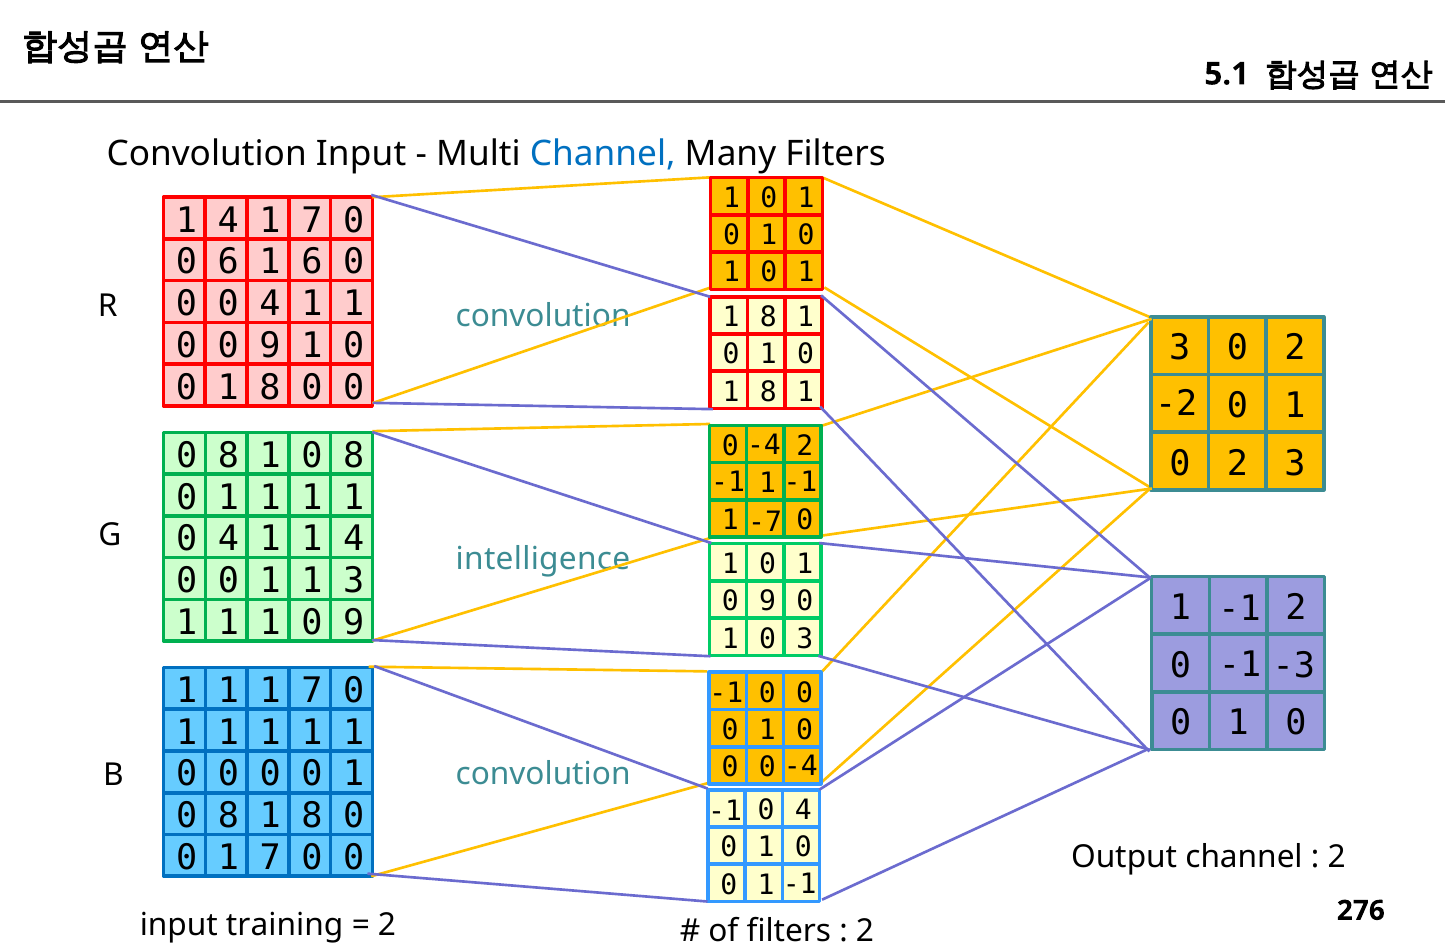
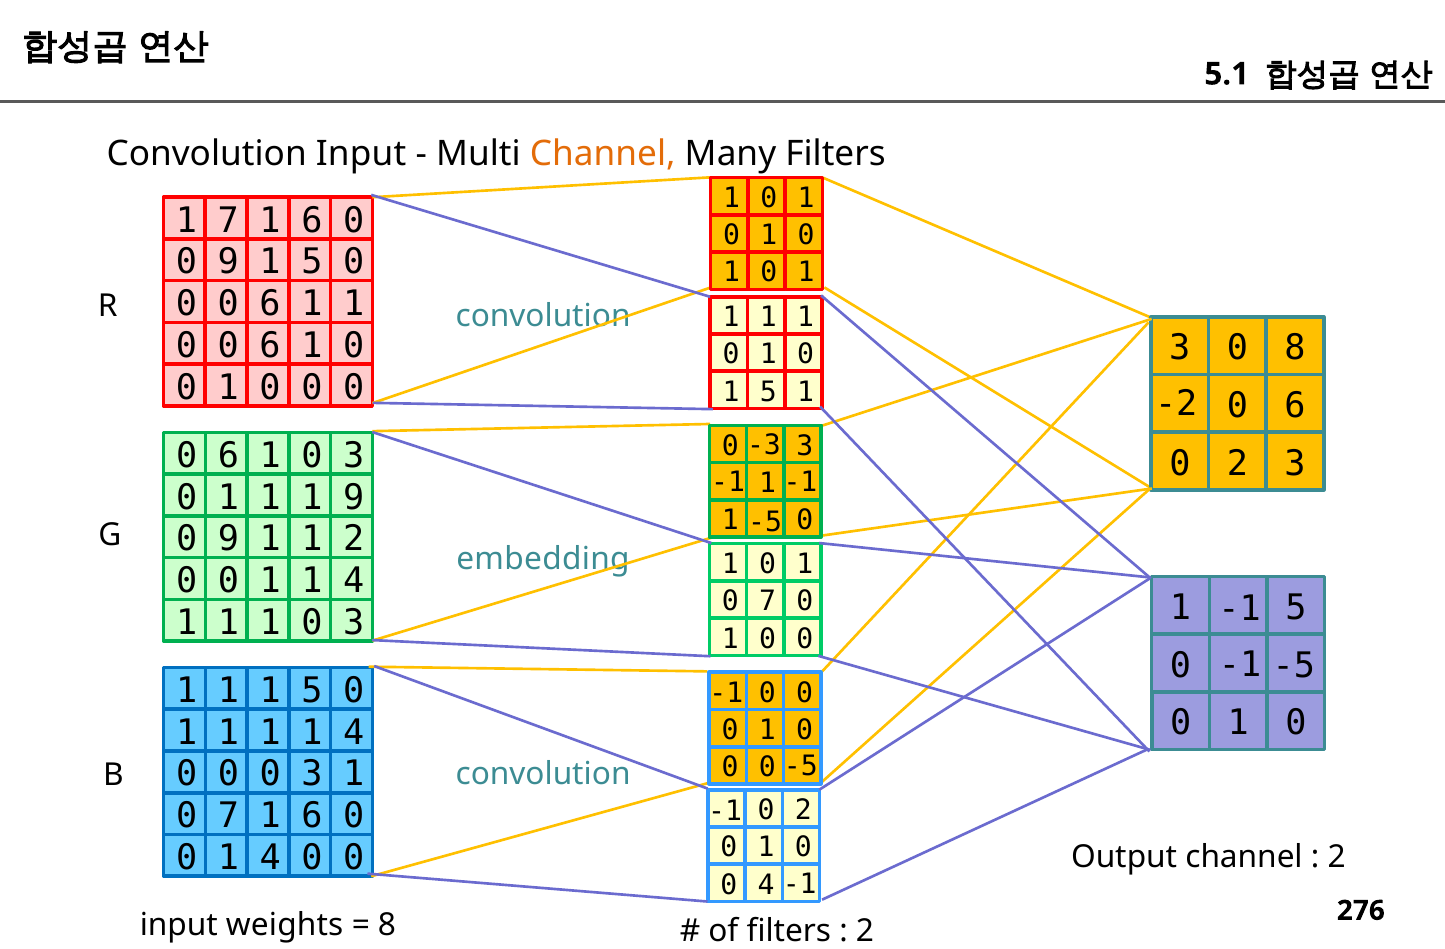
Channel at (603, 154) colour: blue -> orange
4 at (228, 221): 4 -> 7
7 at (312, 221): 7 -> 6
6 at (228, 262): 6 -> 9
6 at (312, 262): 6 -> 5
4 at (270, 304): 4 -> 6
8 at (768, 317): 8 -> 1
9 at (270, 346): 9 -> 6
3 0 2: 2 -> 8
8 at (270, 388): 8 -> 0
8 at (768, 392): 8 -> 5
1 at (1295, 406): 1 -> 6
-4 at (764, 445): -4 -> -3
2 at (805, 446): 2 -> 3
8 at (228, 456): 8 -> 6
8 at (354, 456): 8 -> 3
1 at (354, 497): 1 -> 9
-7 at (765, 522): -7 -> -5
4 at (228, 539): 4 -> 9
1 1 4: 4 -> 2
intelligence: intelligence -> embedding
0 1 1 3: 3 -> 4
9 at (768, 602): 9 -> 7
2 at (1296, 608): 2 -> 5
1 1 0 9: 9 -> 3
3 at (805, 639): 3 -> 0
-3 at (1294, 666): -3 -> -5
1 1 7: 7 -> 5
1 at (354, 733): 1 -> 4
-4 at (801, 766): -4 -> -5
0 0 0 0: 0 -> 3
4 at (803, 810): 4 -> 2
8 at (228, 816): 8 -> 7
8 at (312, 816): 8 -> 6
0 1 7: 7 -> 4
1 at (766, 885): 1 -> 4
training: training -> weights
2 at (387, 925): 2 -> 8
